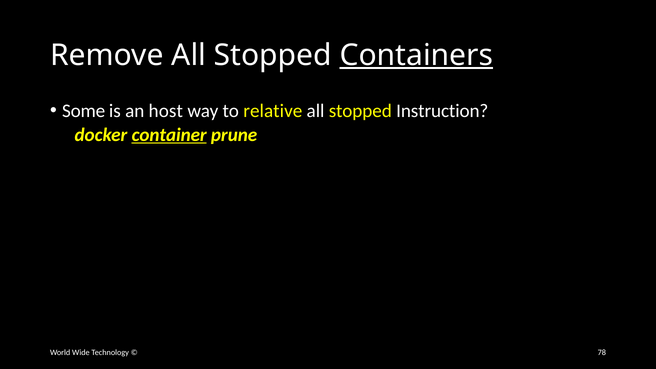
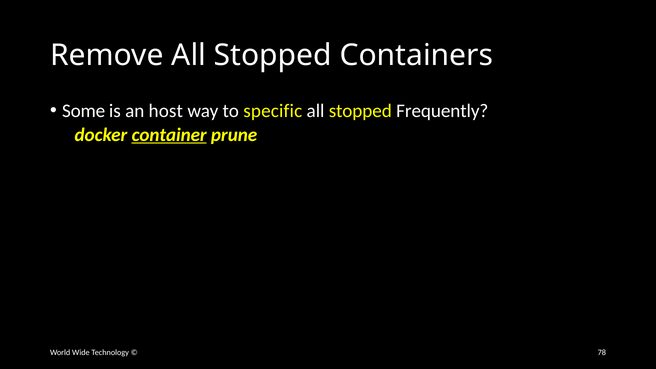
Containers underline: present -> none
relative: relative -> specific
Instruction: Instruction -> Frequently
